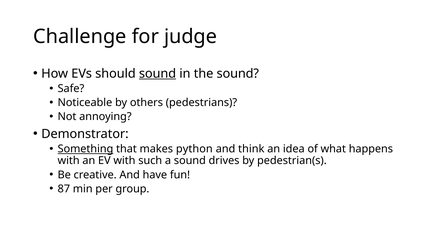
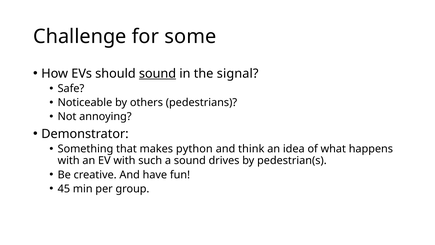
judge: judge -> some
the sound: sound -> signal
Something underline: present -> none
87: 87 -> 45
